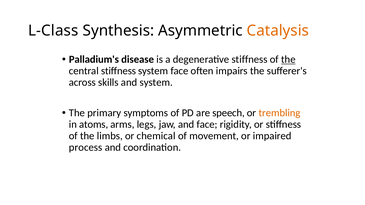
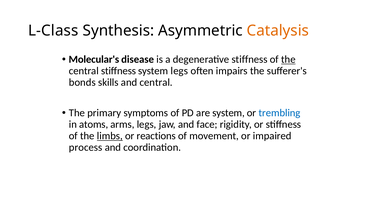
Palladium's: Palladium's -> Molecular's
system face: face -> legs
across: across -> bonds
and system: system -> central
are speech: speech -> system
trembling colour: orange -> blue
limbs underline: none -> present
chemical: chemical -> reactions
